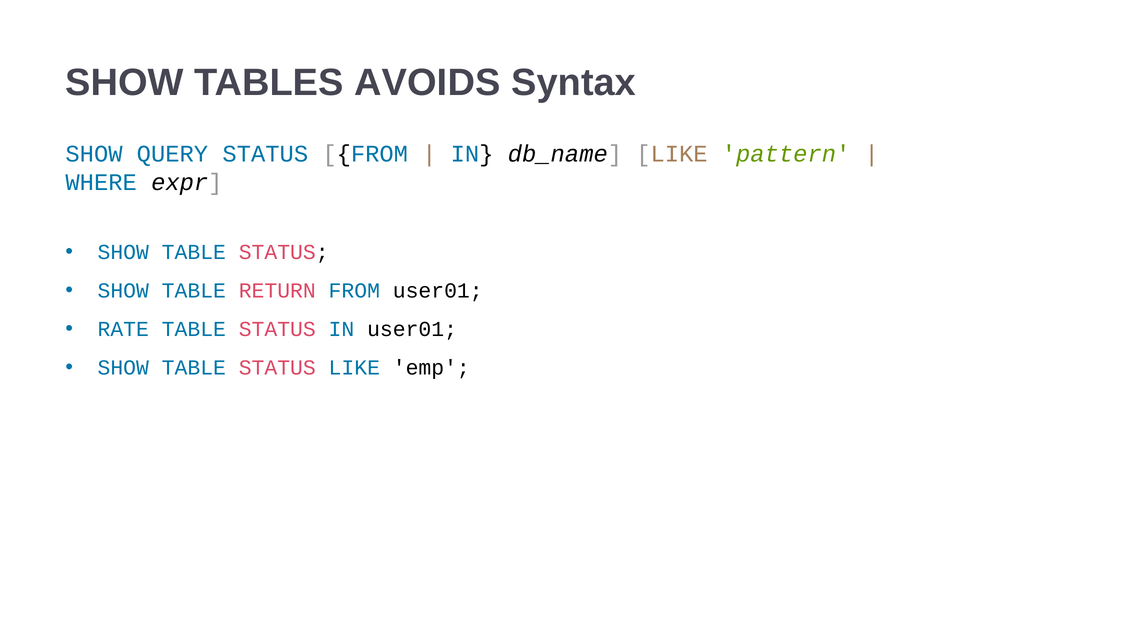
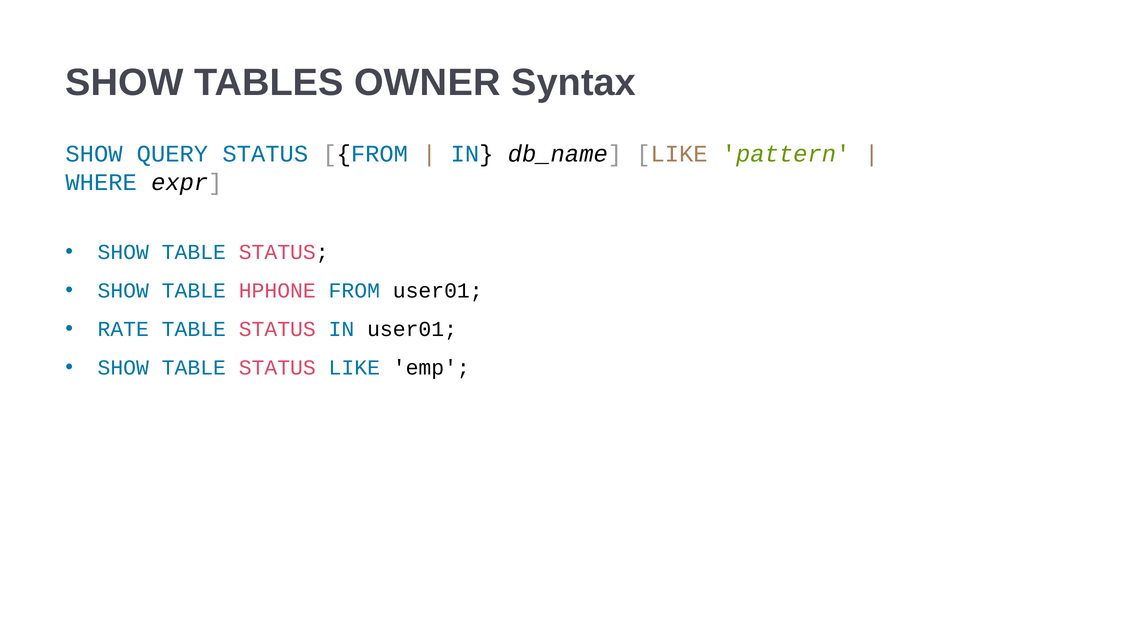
AVOIDS: AVOIDS -> OWNER
RETURN: RETURN -> HPHONE
